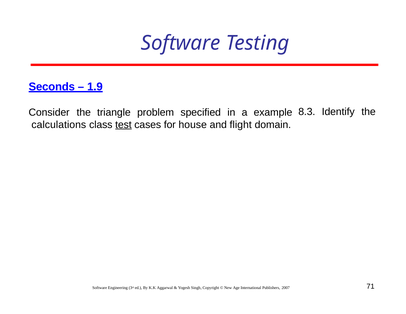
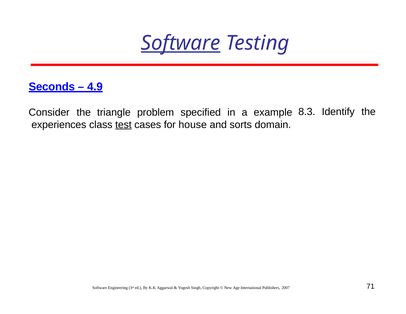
Software at (181, 43) underline: none -> present
1.9: 1.9 -> 4.9
calculations: calculations -> experiences
flight: flight -> sorts
